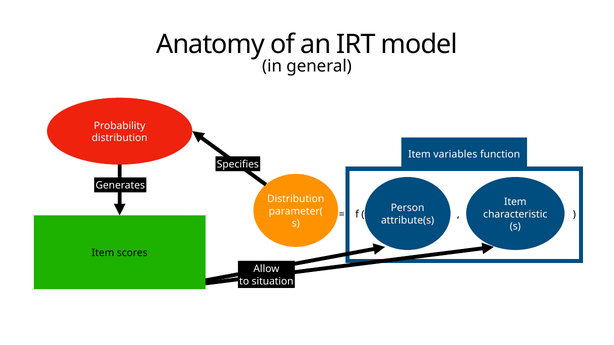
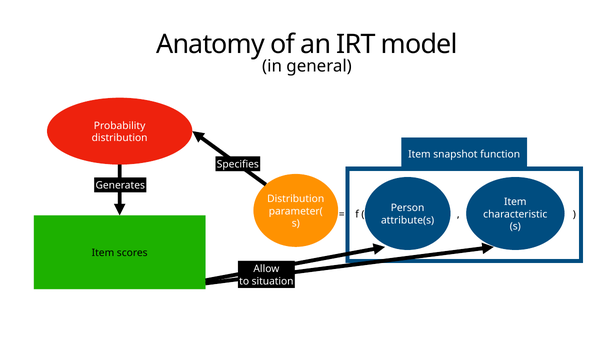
variables: variables -> snapshot
